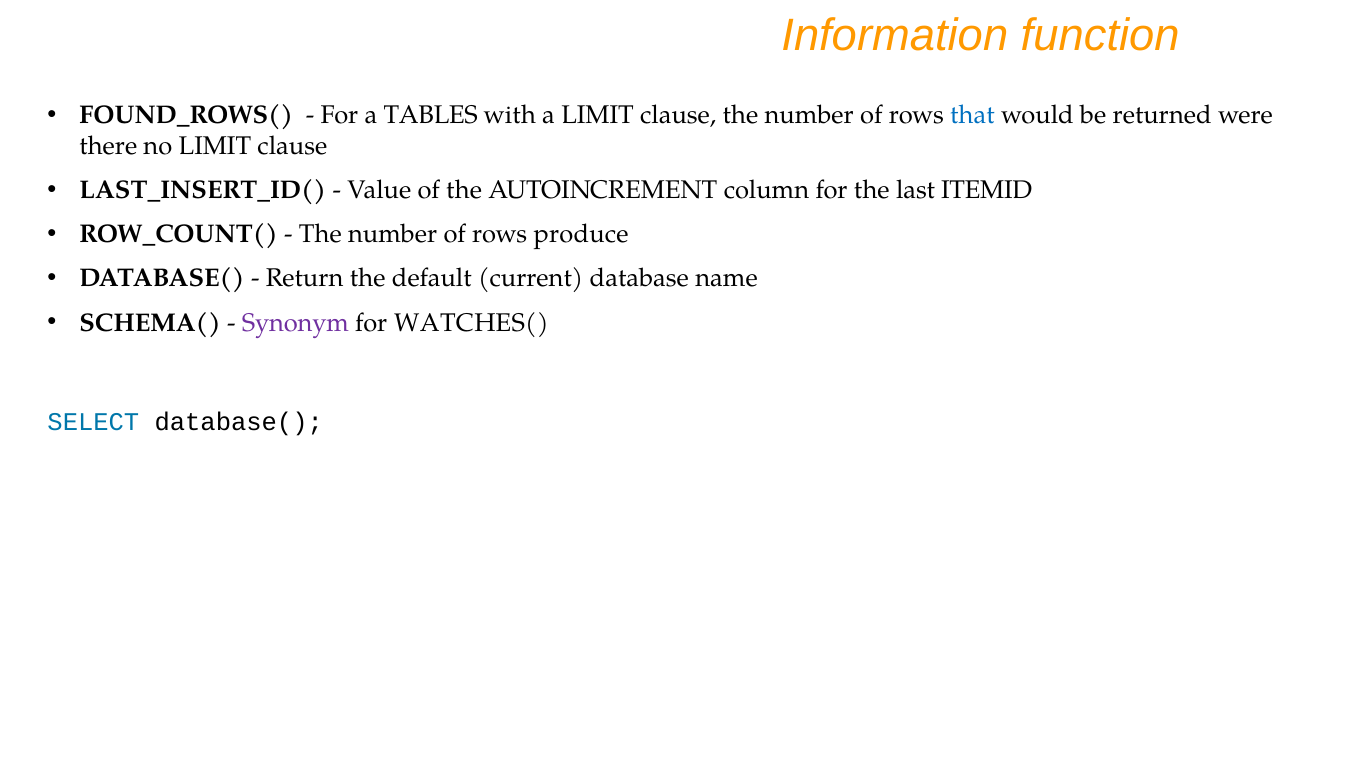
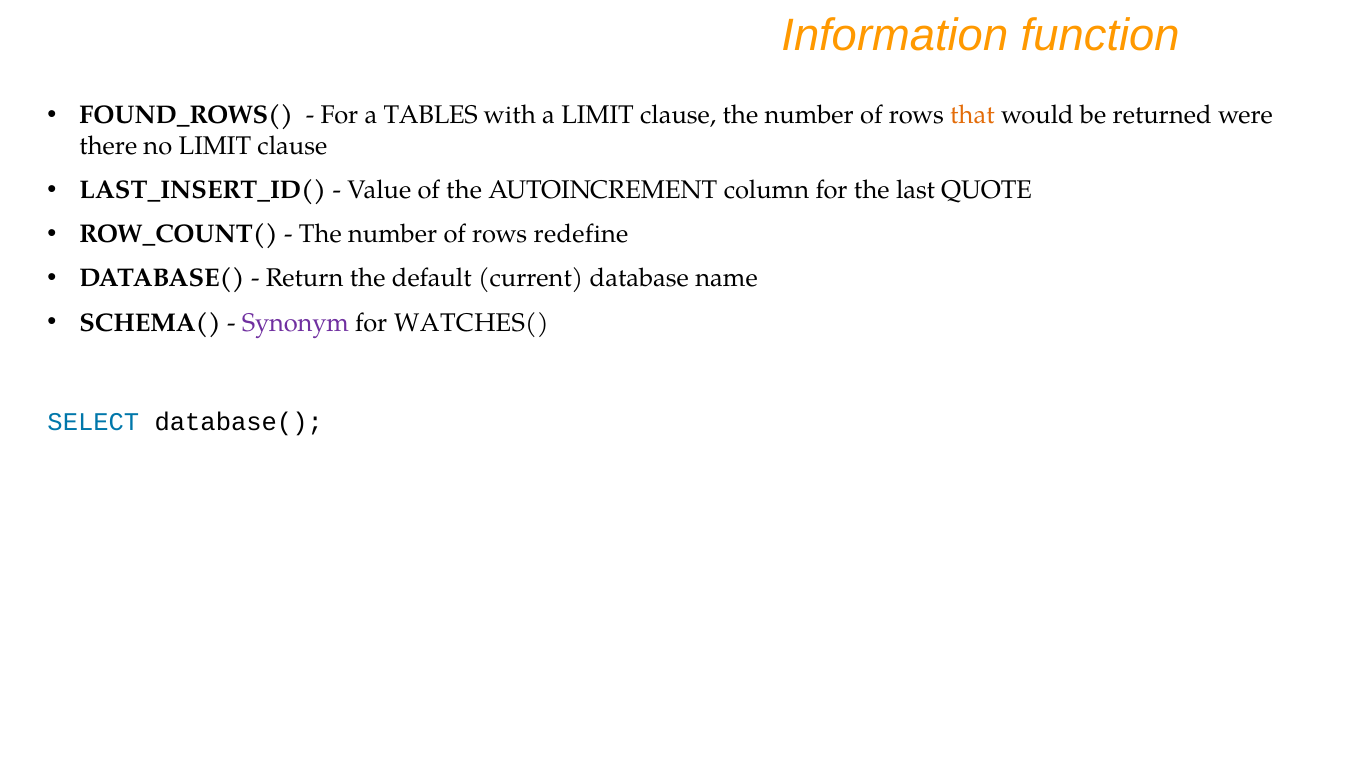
that colour: blue -> orange
ITEMID: ITEMID -> QUOTE
produce: produce -> redefine
